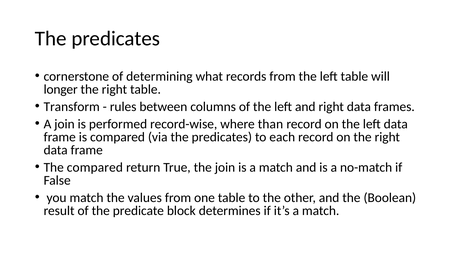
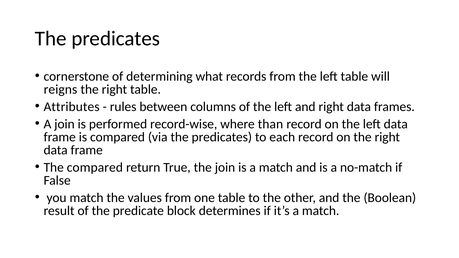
longer: longer -> reigns
Transform: Transform -> Attributes
